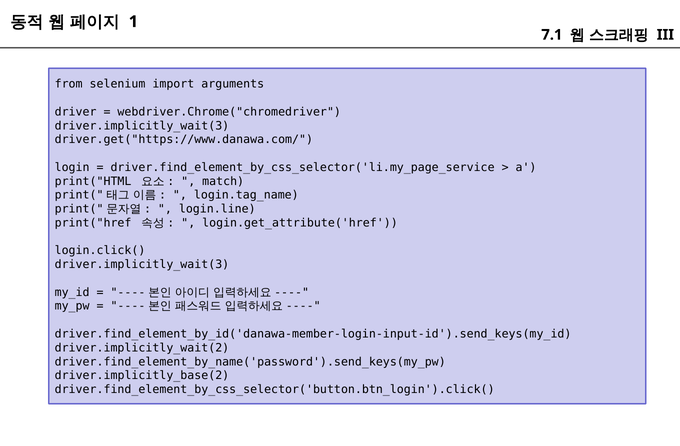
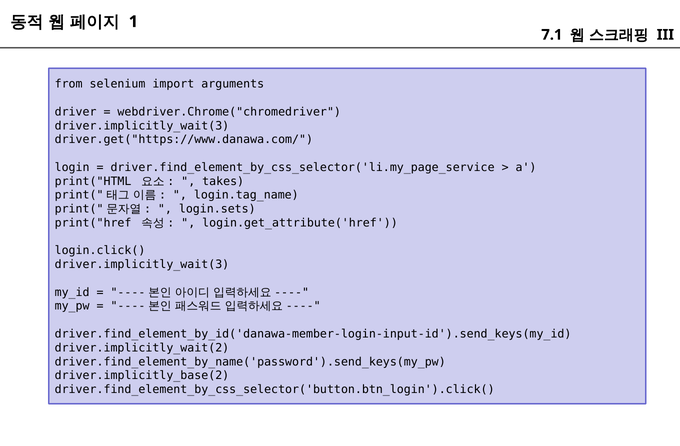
match: match -> takes
login.line: login.line -> login.sets
